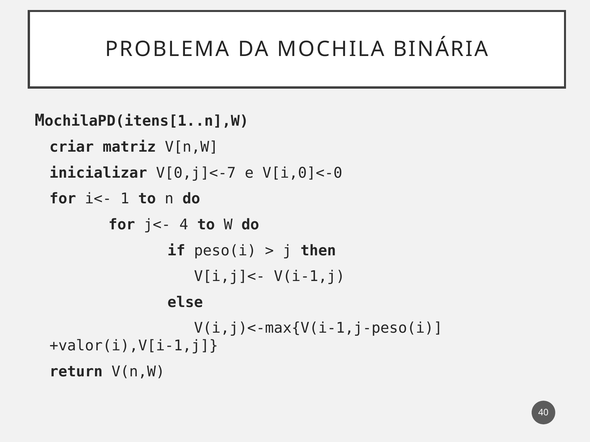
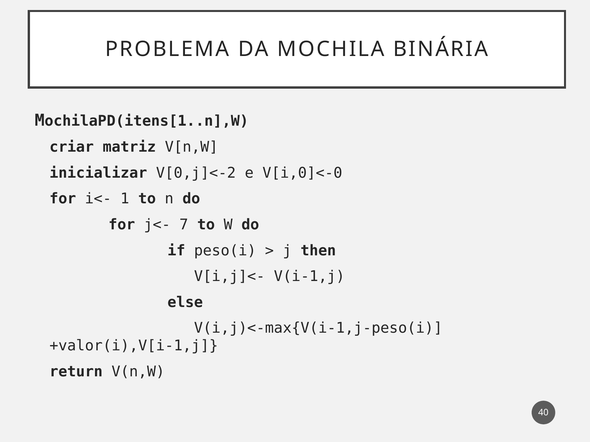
V[0,j]<-7: V[0,j]<-7 -> V[0,j]<-2
4: 4 -> 7
